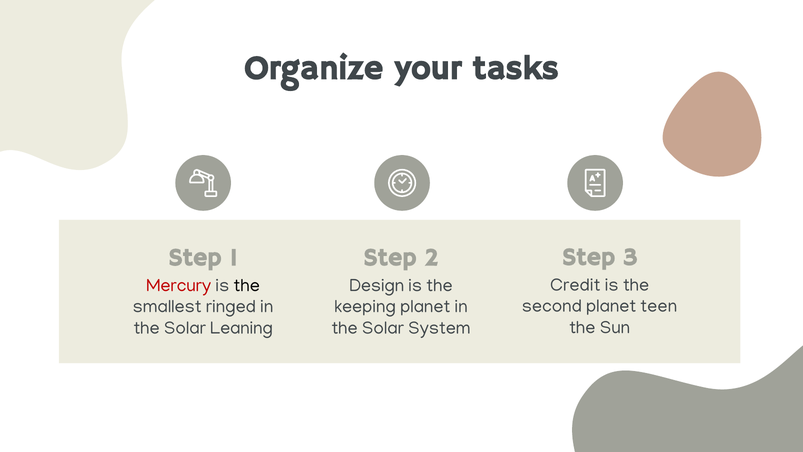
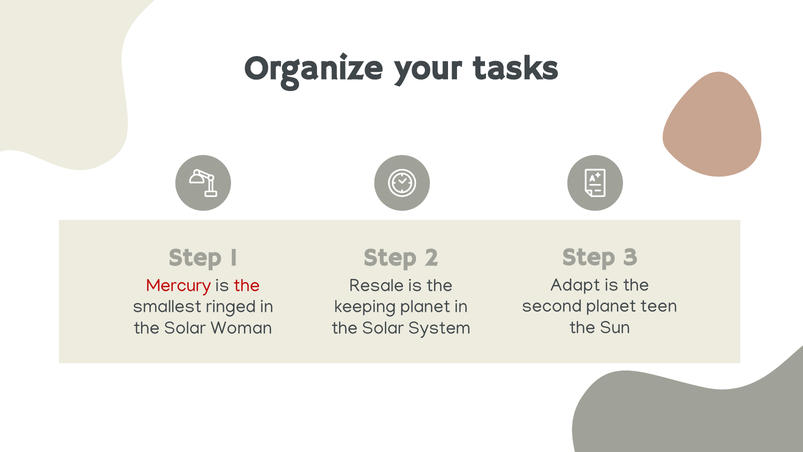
Credit: Credit -> Adapt
the at (247, 285) colour: black -> red
Design: Design -> Resale
Leaning: Leaning -> Woman
